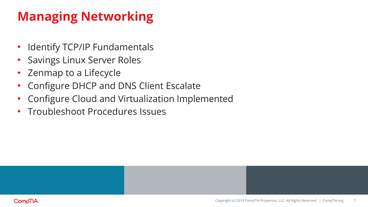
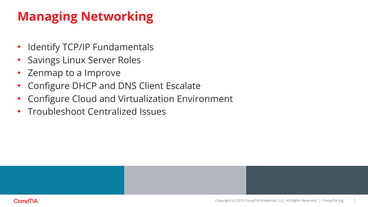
Lifecycle: Lifecycle -> Improve
Implemented: Implemented -> Environment
Procedures: Procedures -> Centralized
